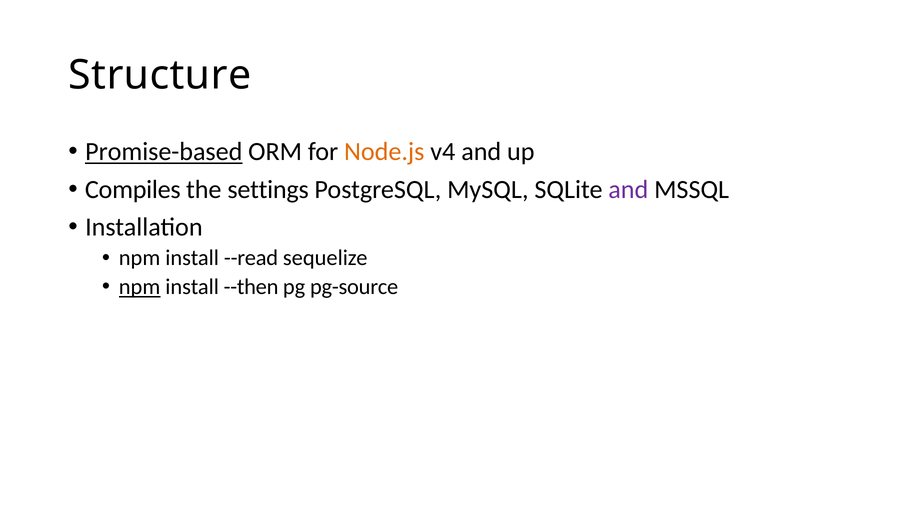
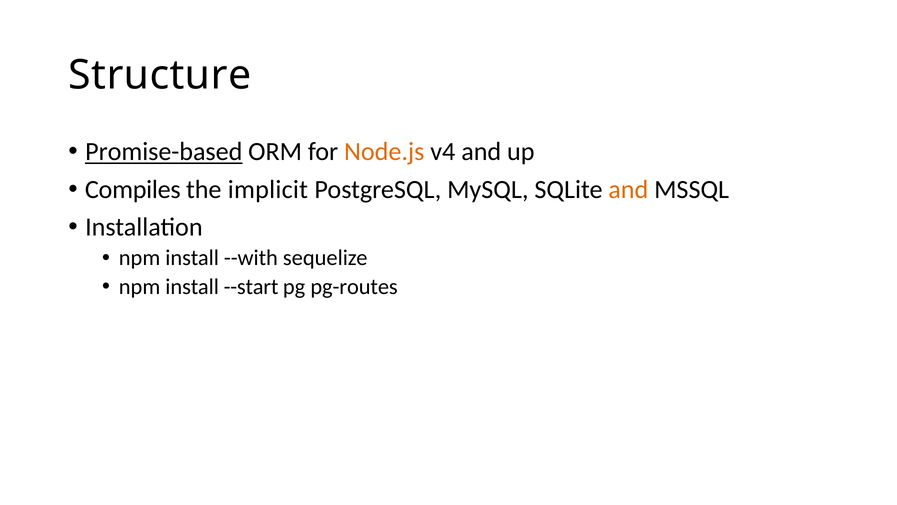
settings: settings -> implicit
and at (628, 189) colour: purple -> orange
--read: --read -> --with
npm at (140, 287) underline: present -> none
--then: --then -> --start
pg-source: pg-source -> pg-routes
